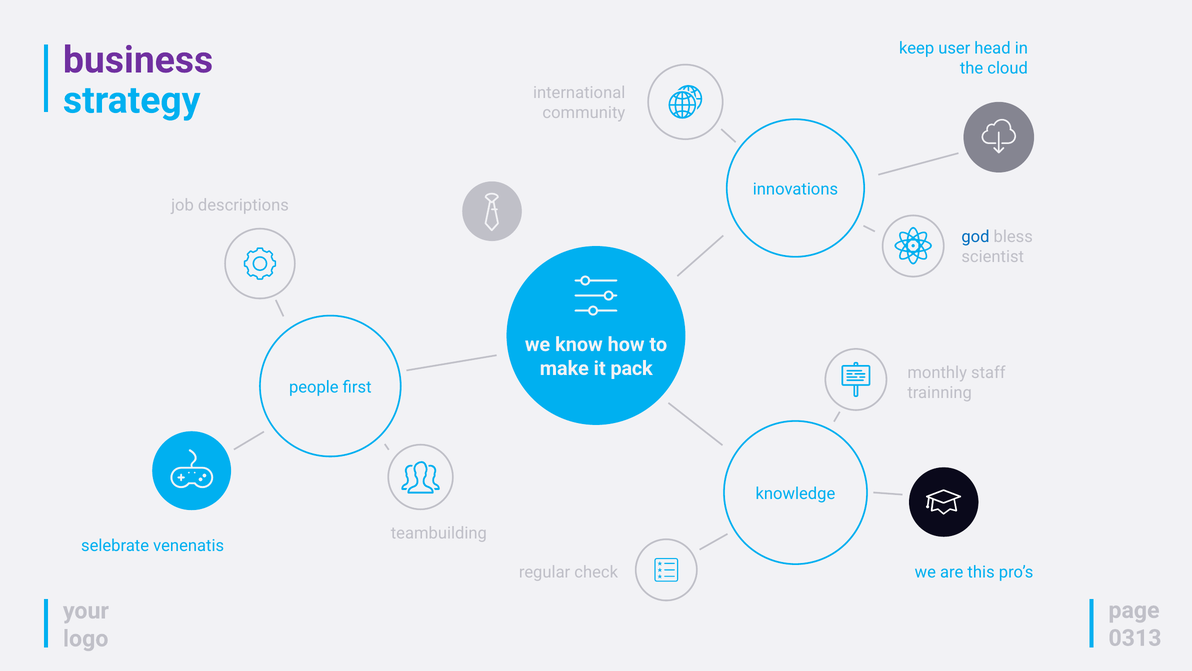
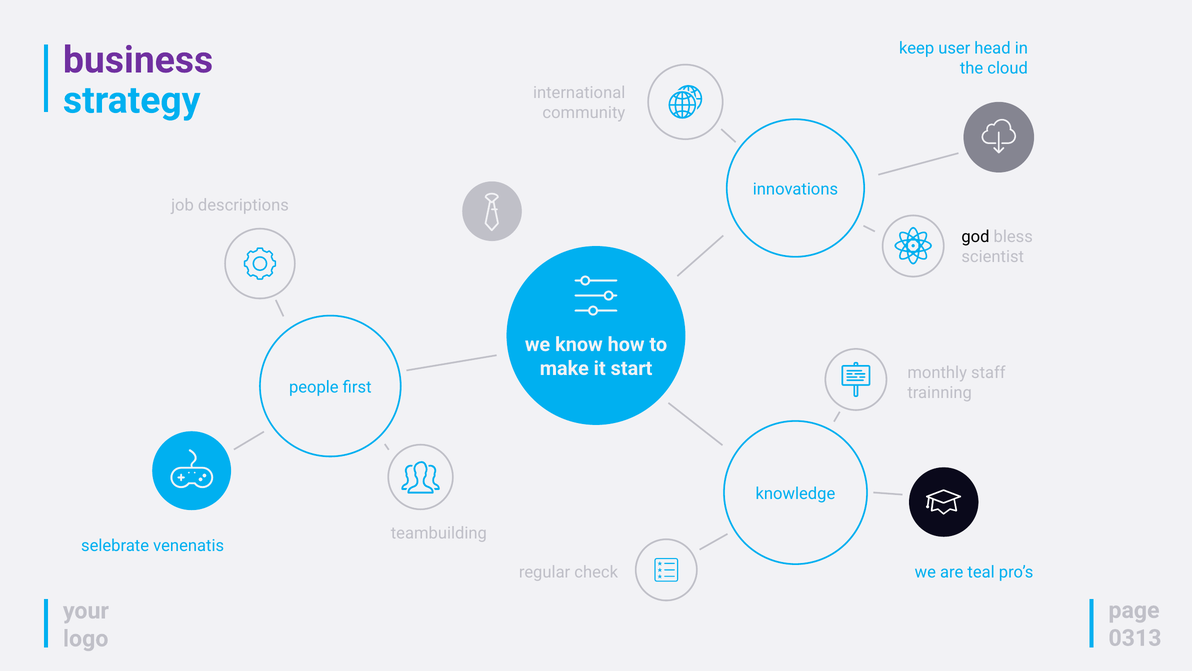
god colour: blue -> black
pack: pack -> start
this: this -> teal
